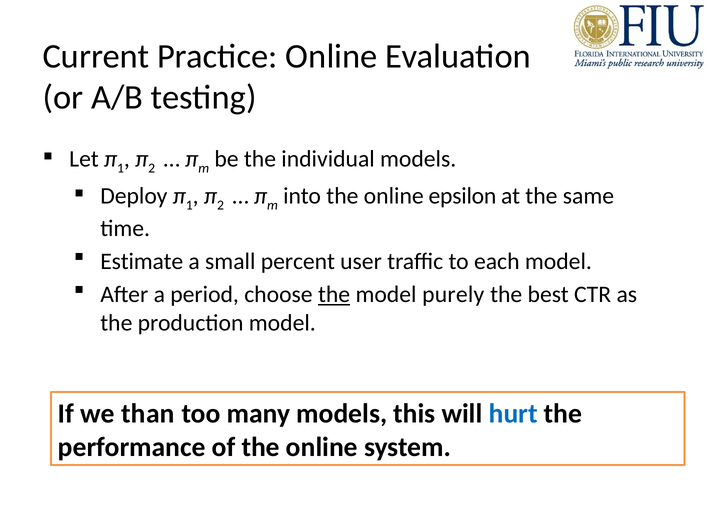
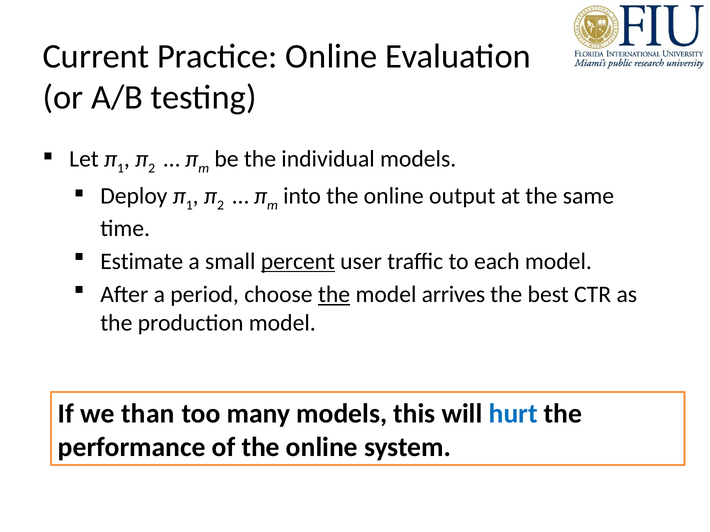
epsilon: epsilon -> output
percent underline: none -> present
purely: purely -> arrives
